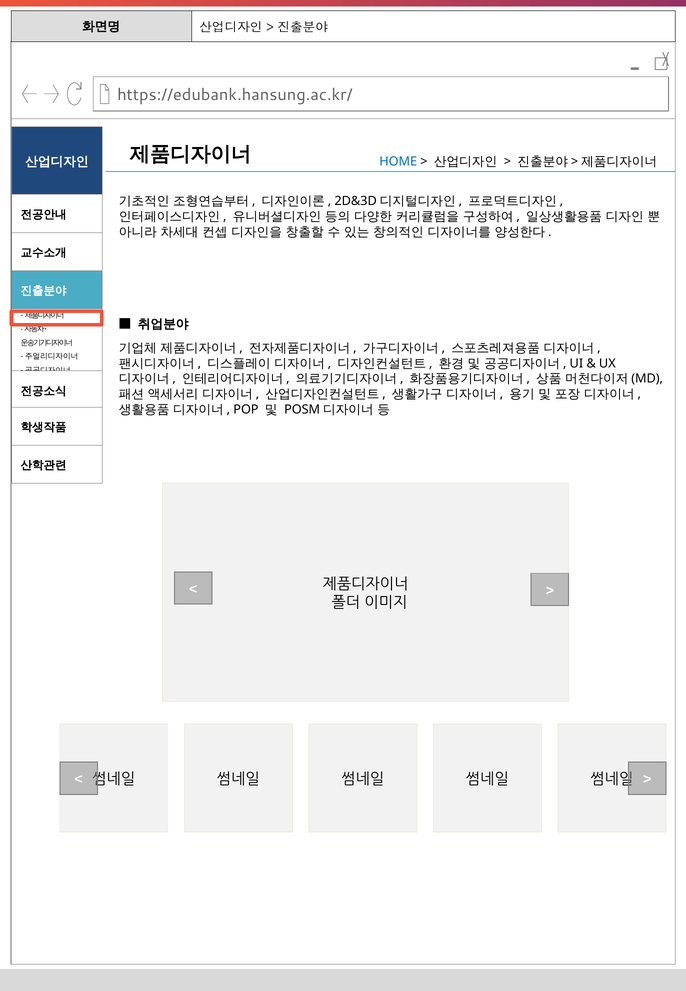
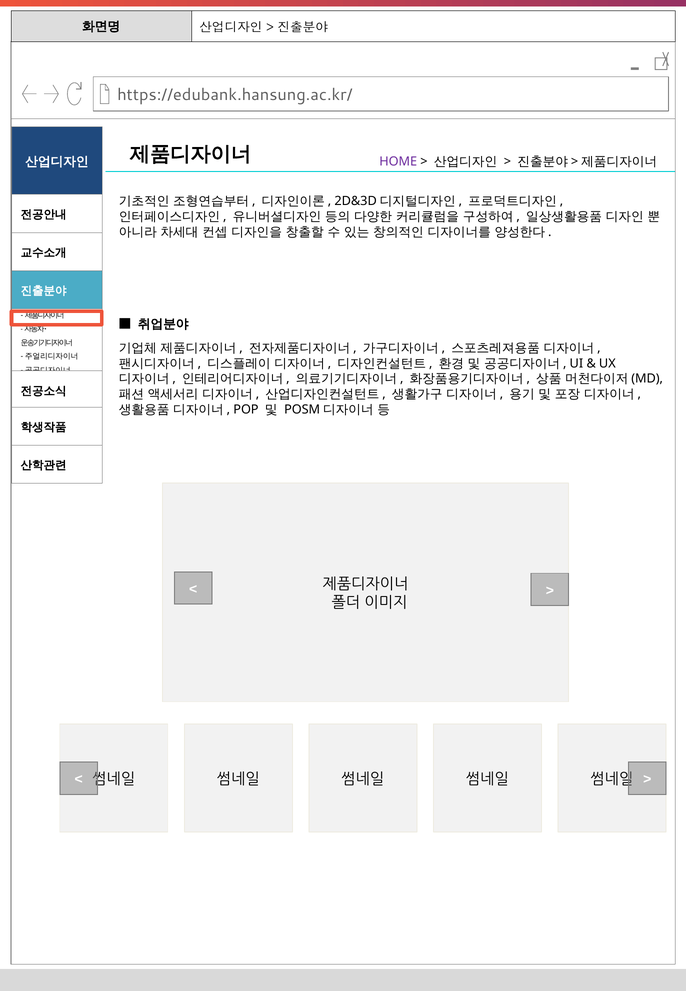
HOME colour: blue -> purple
